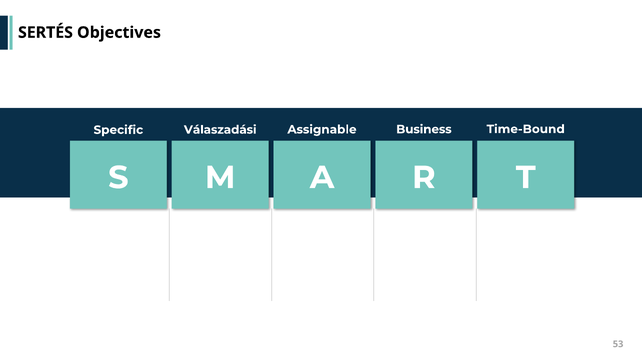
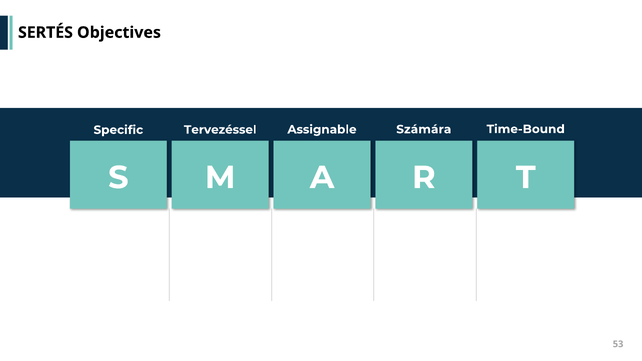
Válaszadási: Válaszadási -> Tervezéssel
Business: Business -> Számára
